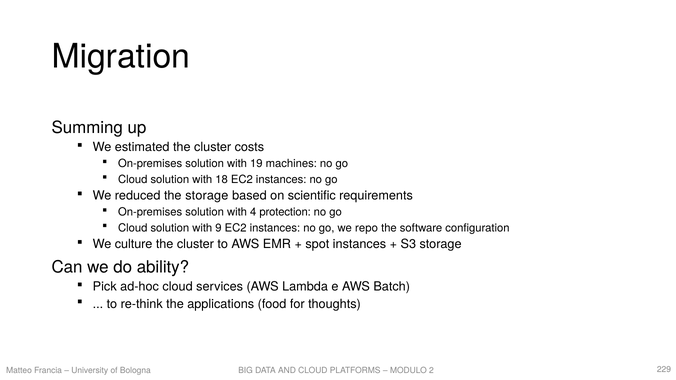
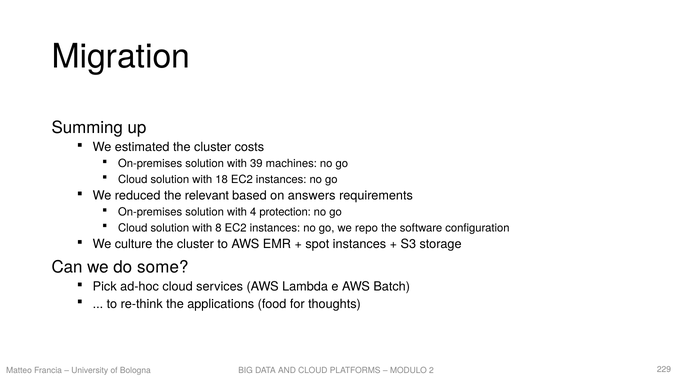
19: 19 -> 39
the storage: storage -> relevant
scientific: scientific -> answers
9: 9 -> 8
ability: ability -> some
